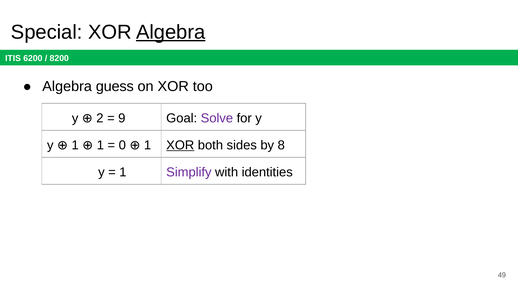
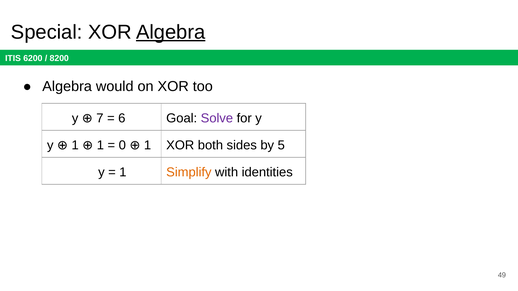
guess: guess -> would
2: 2 -> 7
9: 9 -> 6
XOR at (180, 145) underline: present -> none
8: 8 -> 5
Simplify colour: purple -> orange
